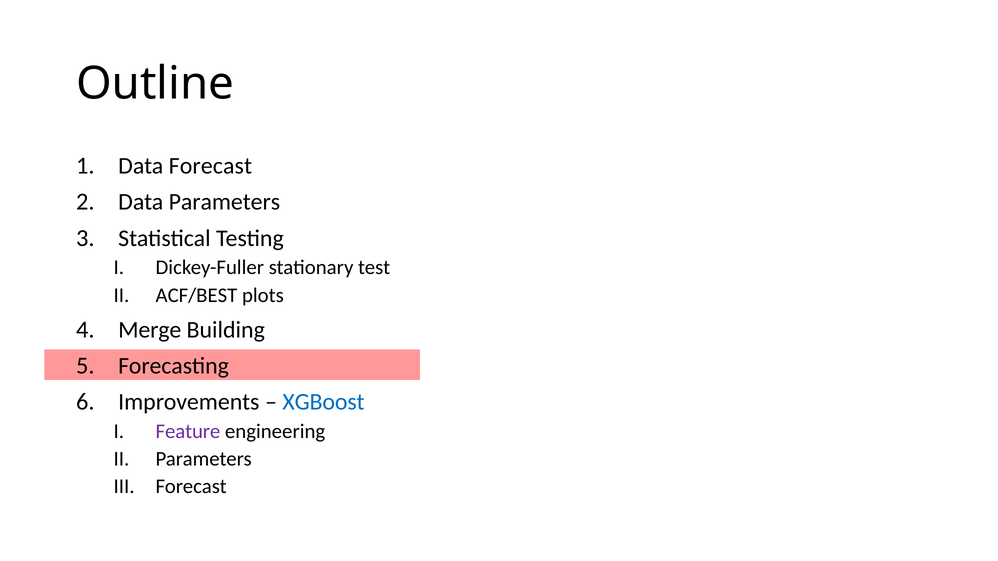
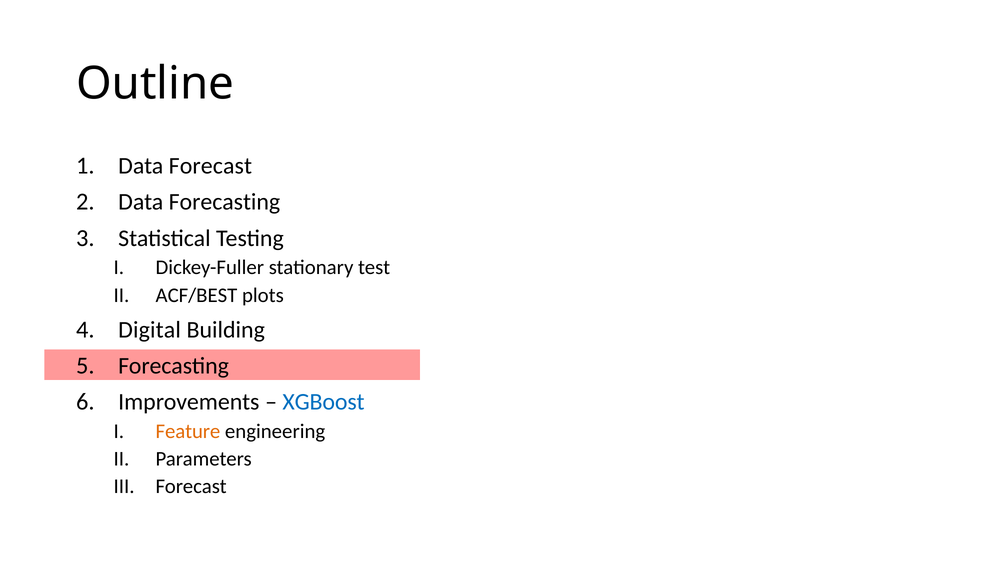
Data Parameters: Parameters -> Forecasting
Merge: Merge -> Digital
Feature colour: purple -> orange
